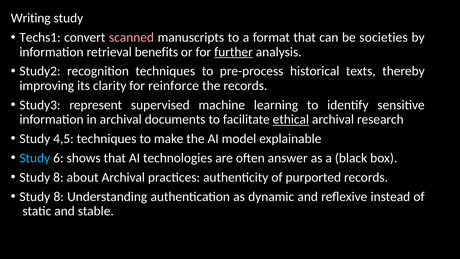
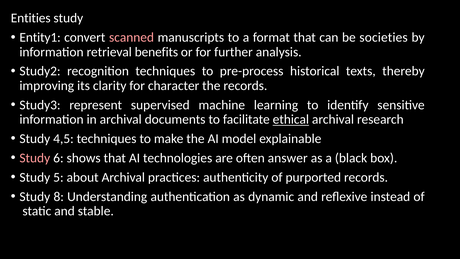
Writing: Writing -> Entities
Techs1: Techs1 -> Entity1
further underline: present -> none
reinforce: reinforce -> character
Study at (35, 158) colour: light blue -> pink
8 at (58, 177): 8 -> 5
